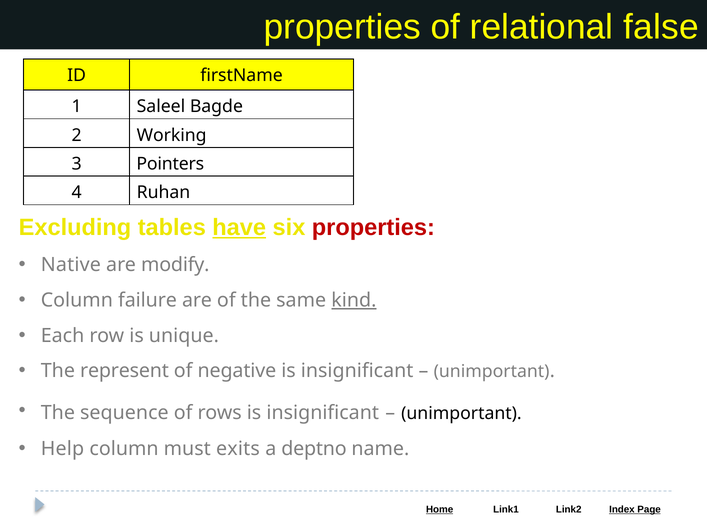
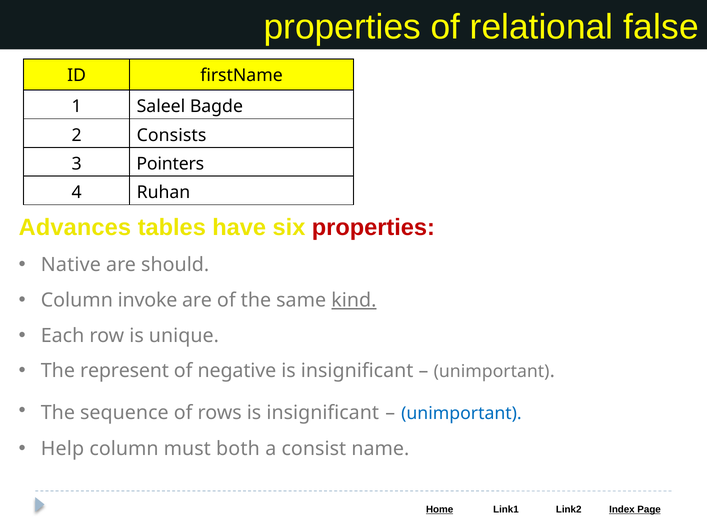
Working: Working -> Consists
Excluding: Excluding -> Advances
have underline: present -> none
modify: modify -> should
failure: failure -> invoke
unimportant at (461, 413) colour: black -> blue
exits: exits -> both
deptno: deptno -> consist
